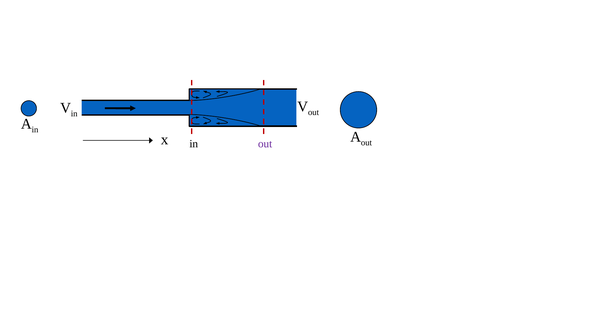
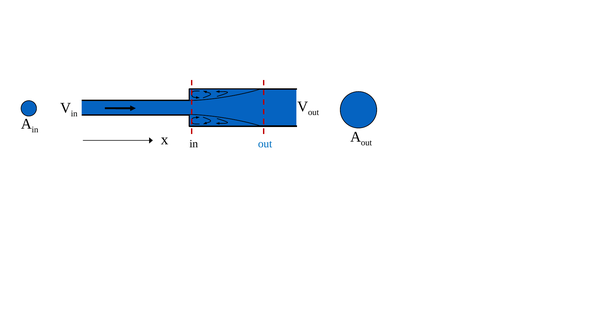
out at (265, 144) colour: purple -> blue
